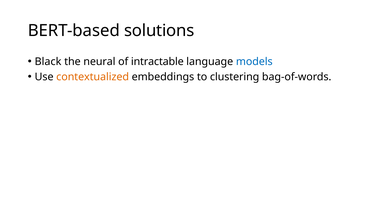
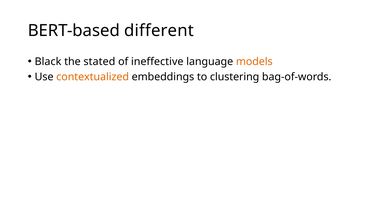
solutions: solutions -> different
neural: neural -> stated
intractable: intractable -> ineffective
models colour: blue -> orange
